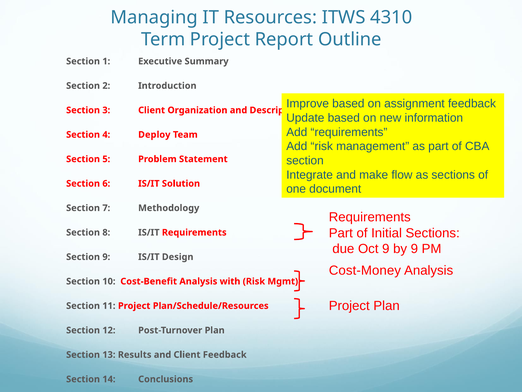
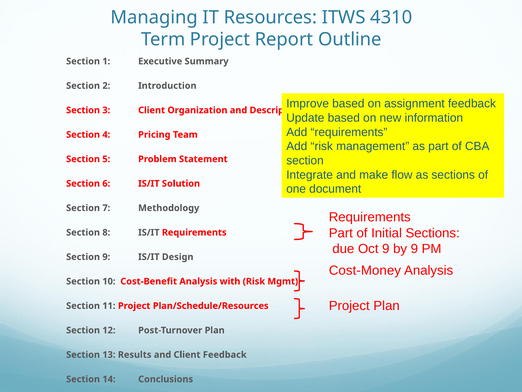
Deploy: Deploy -> Pricing
